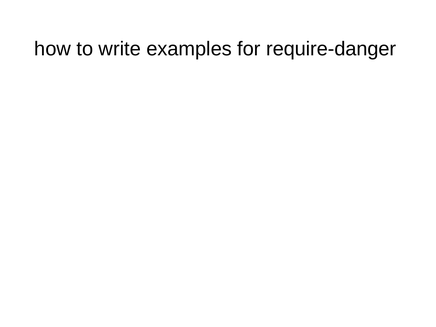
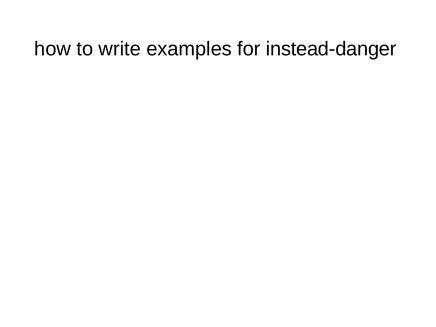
require-danger: require-danger -> instead-danger
